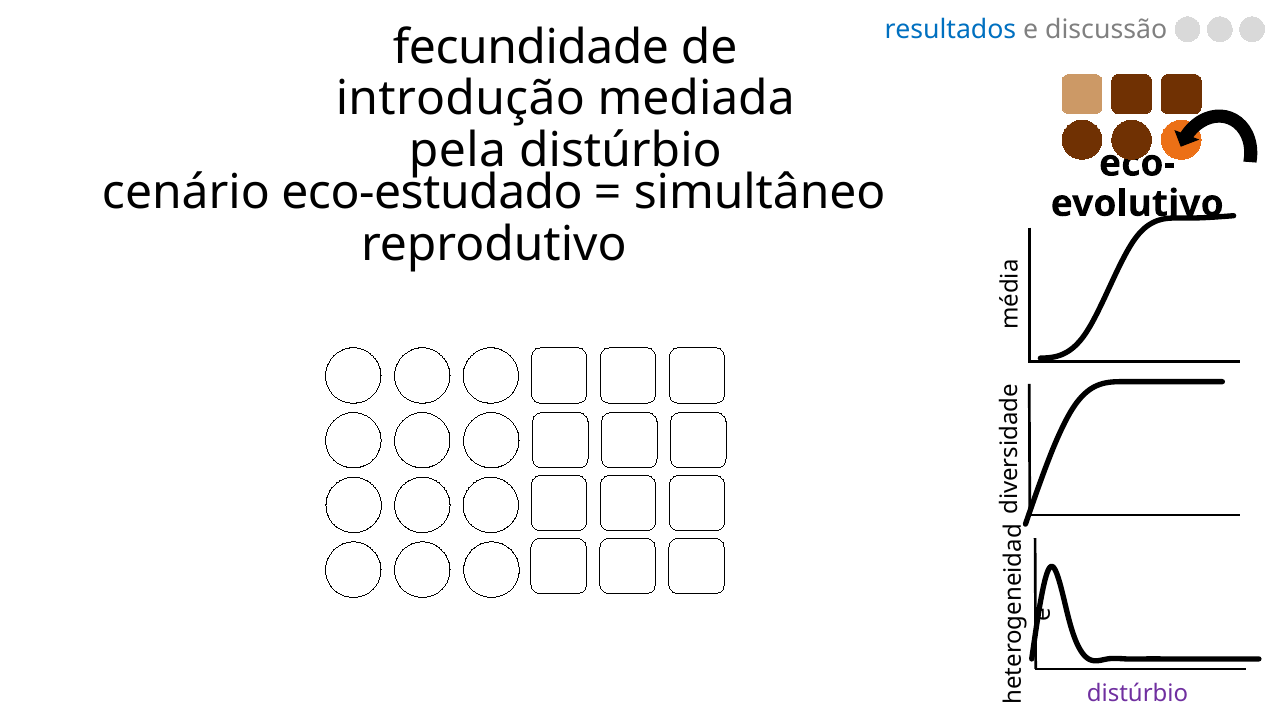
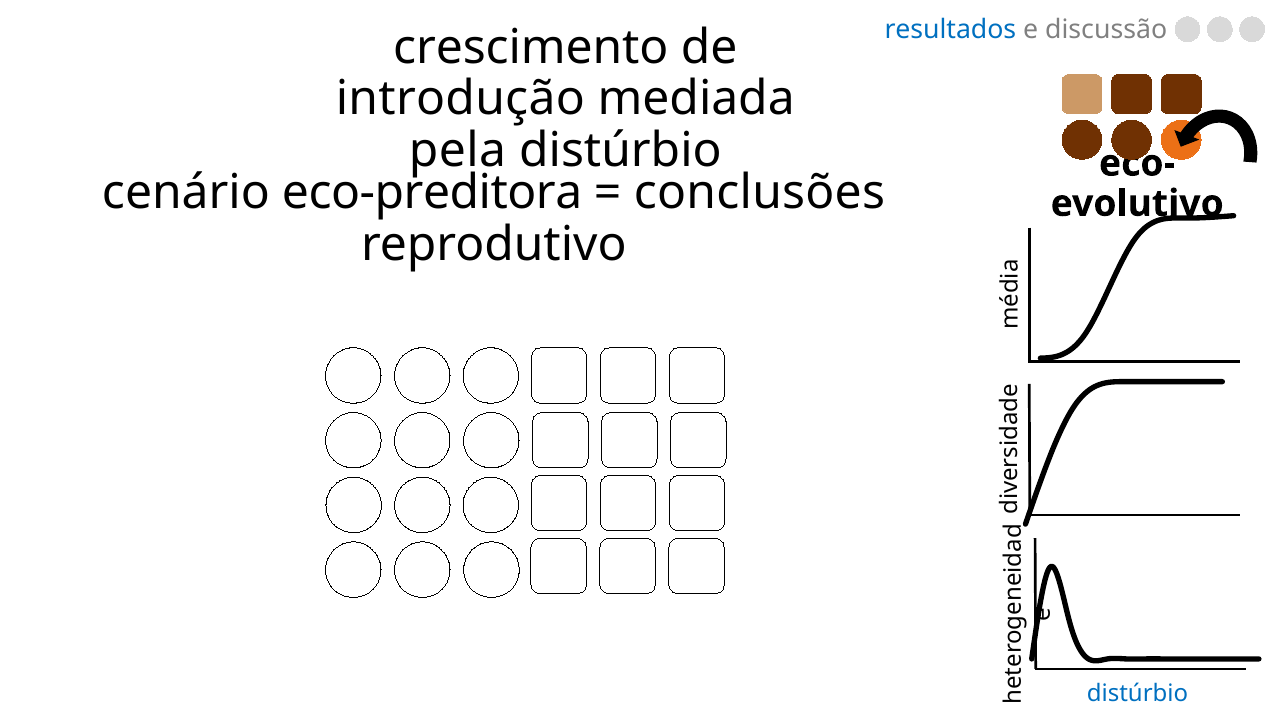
fecundidade: fecundidade -> crescimento
eco-estudado: eco-estudado -> eco-preditora
simultâneo: simultâneo -> conclusões
distúrbio at (1137, 693) colour: purple -> blue
